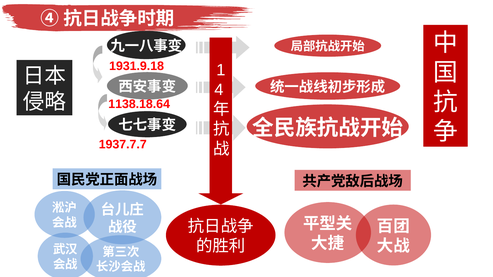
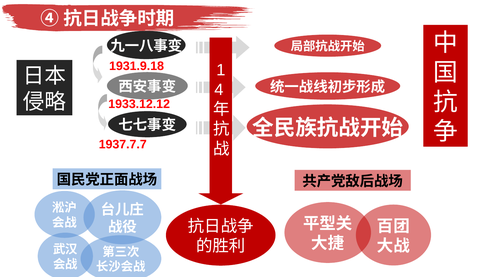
1138.18.64: 1138.18.64 -> 1933.12.12
